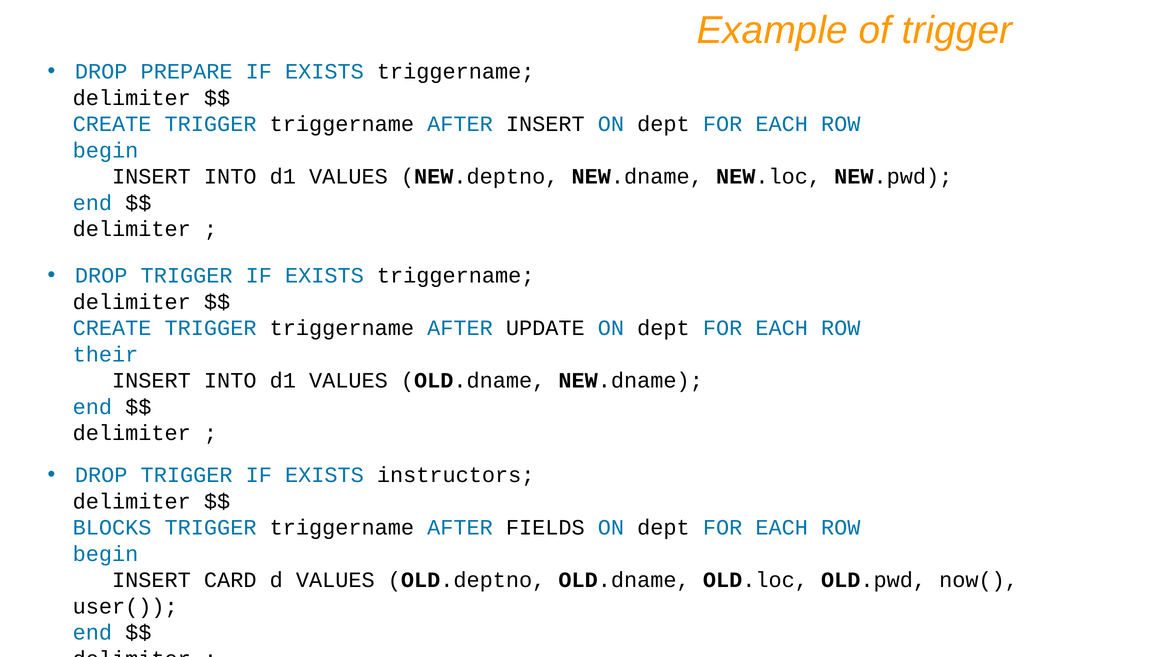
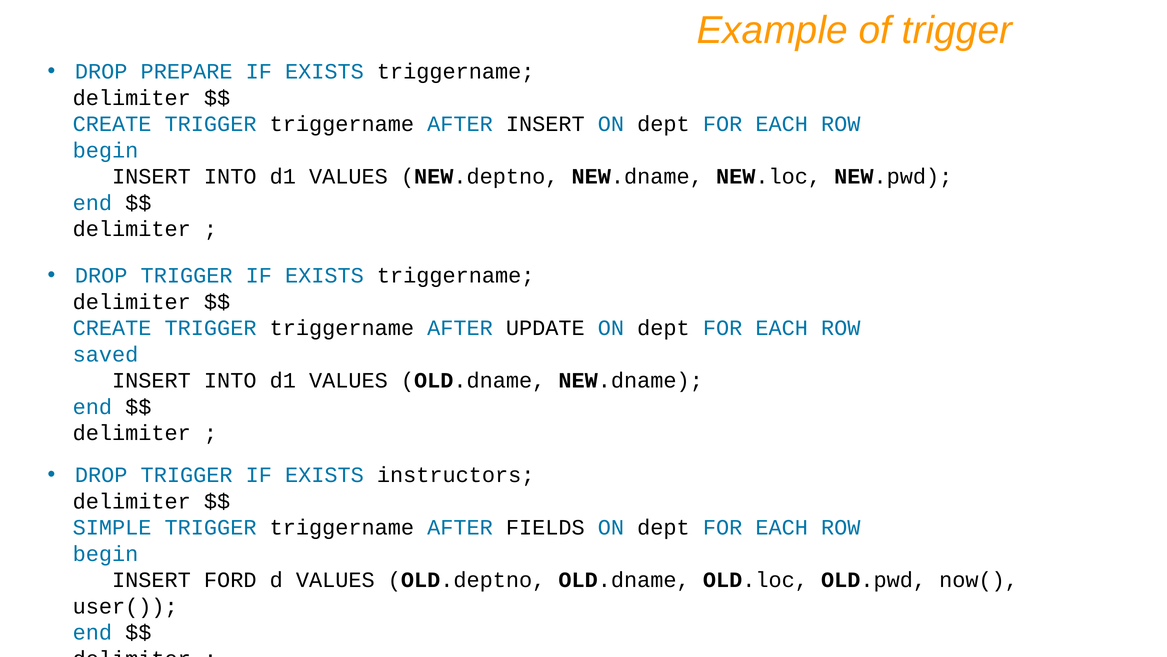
their: their -> saved
BLOCKS: BLOCKS -> SIMPLE
CARD: CARD -> FORD
